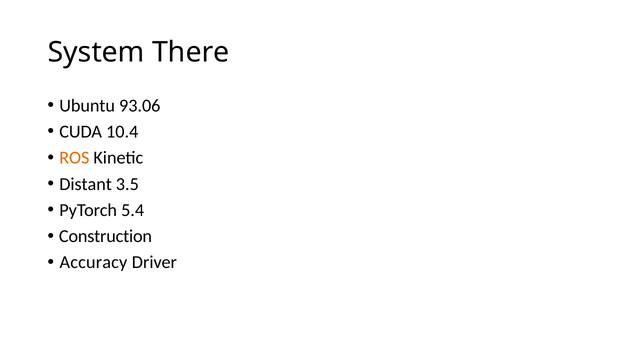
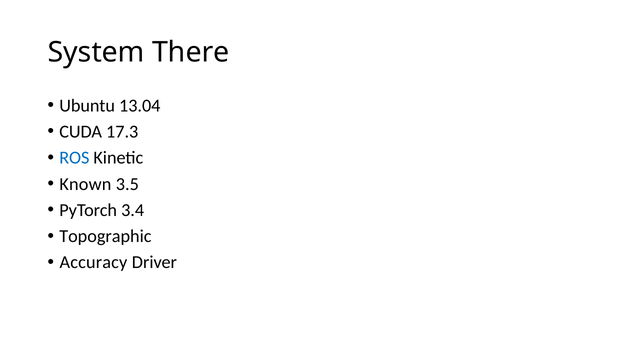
93.06: 93.06 -> 13.04
10.4: 10.4 -> 17.3
ROS colour: orange -> blue
Distant: Distant -> Known
5.4: 5.4 -> 3.4
Construction: Construction -> Topographic
